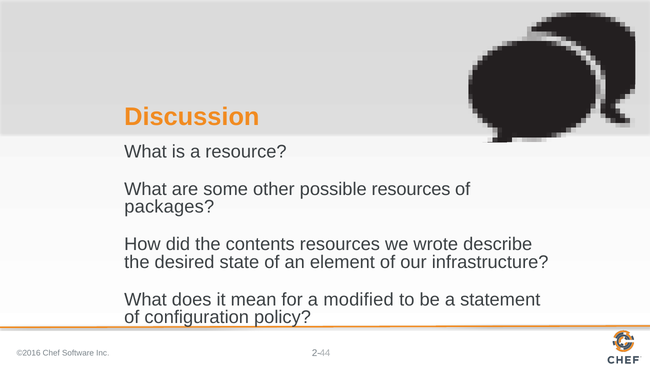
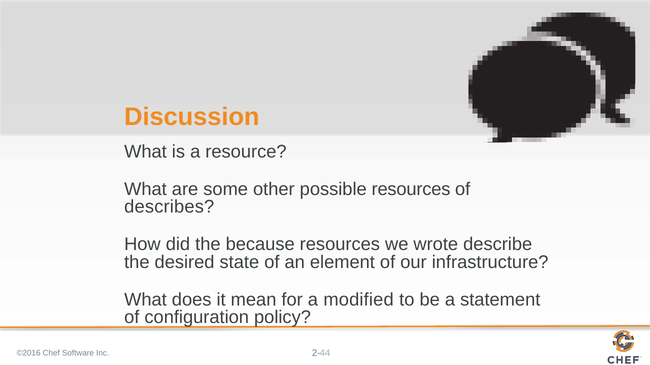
packages: packages -> describes
contents: contents -> because
